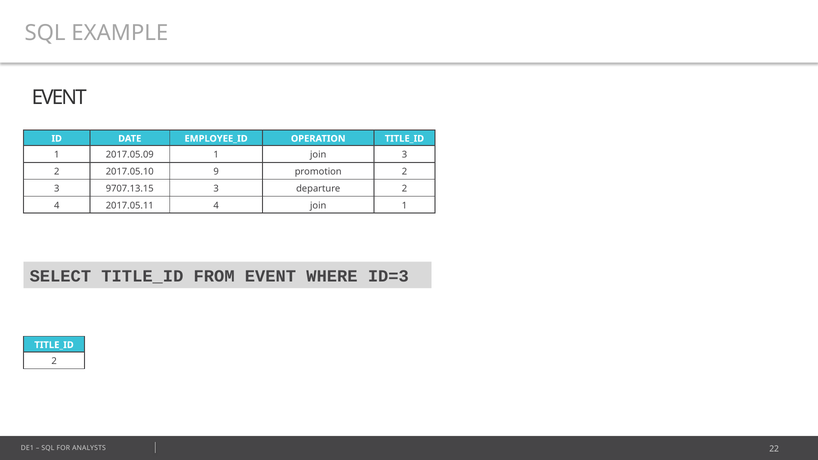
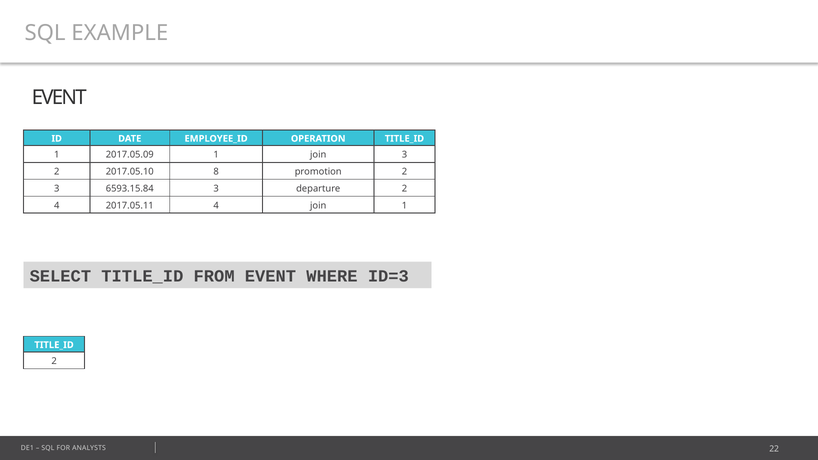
9: 9 -> 8
9707.13.15: 9707.13.15 -> 6593.15.84
